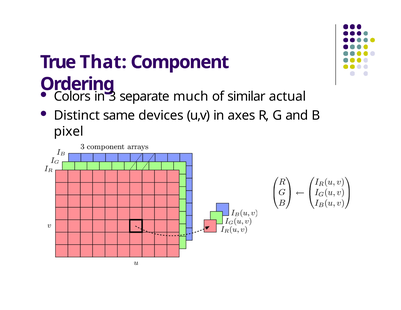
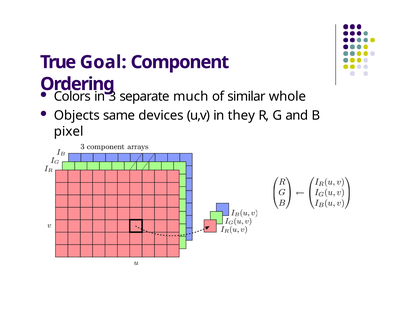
That: That -> Goal
actual: actual -> whole
Distinct: Distinct -> Objects
axes: axes -> they
